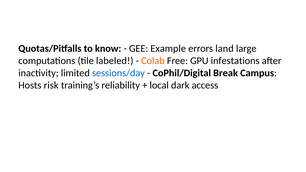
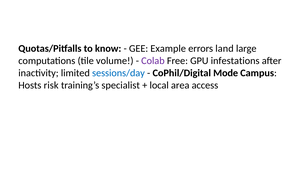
labeled: labeled -> volume
Colab colour: orange -> purple
Break: Break -> Mode
reliability: reliability -> specialist
dark: dark -> area
